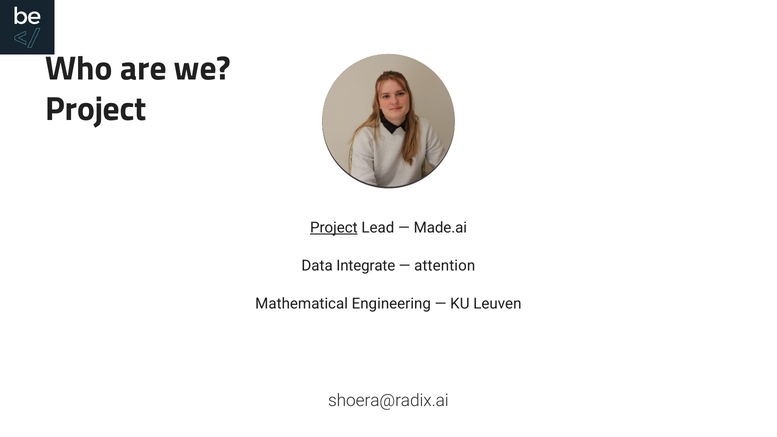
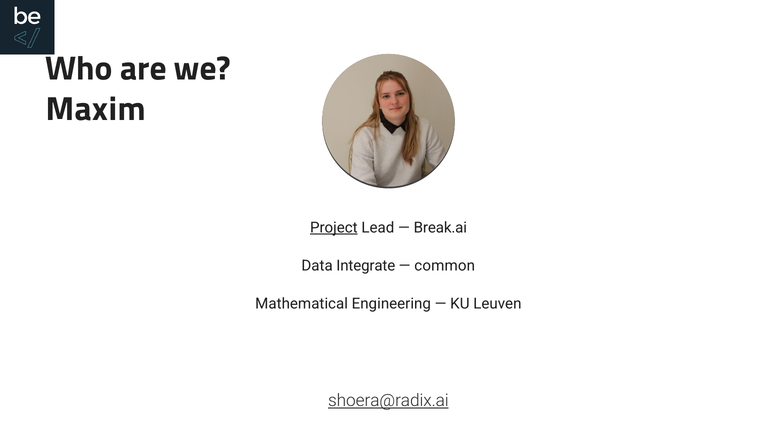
Project at (96, 109): Project -> Maxim
Made.ai: Made.ai -> Break.ai
attention: attention -> common
shoera@radix.ai underline: none -> present
